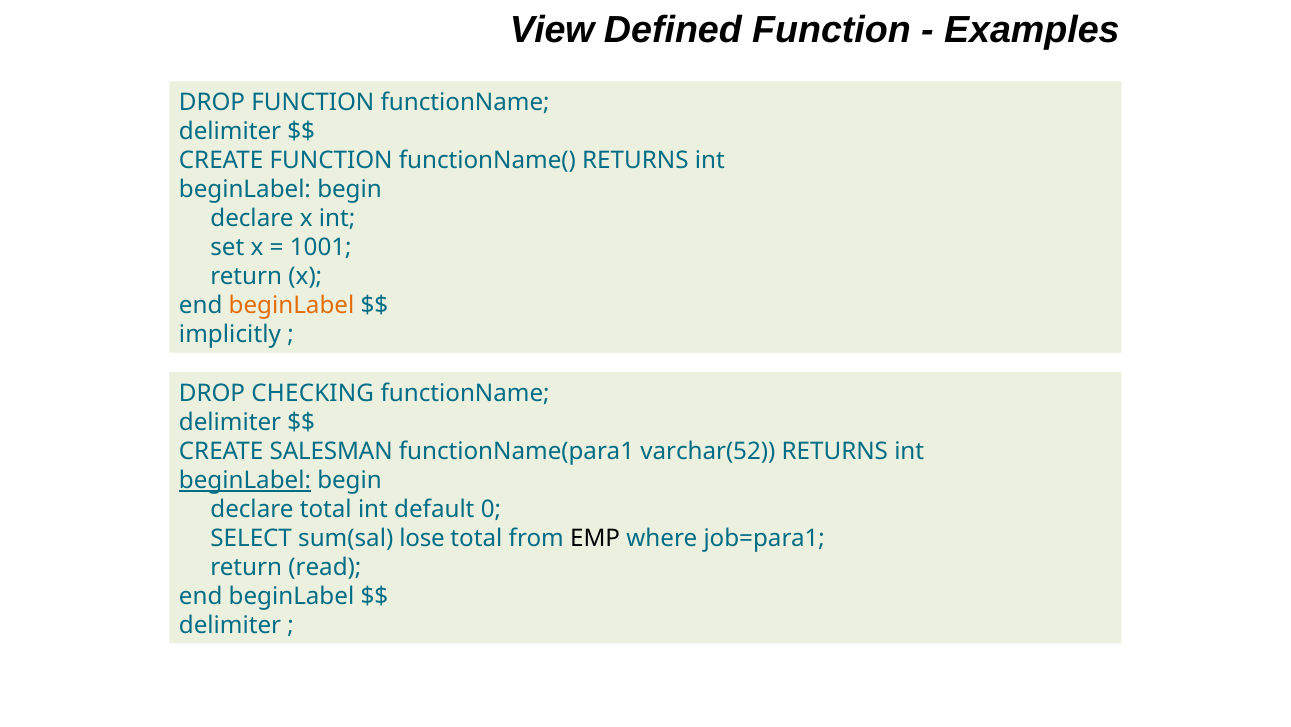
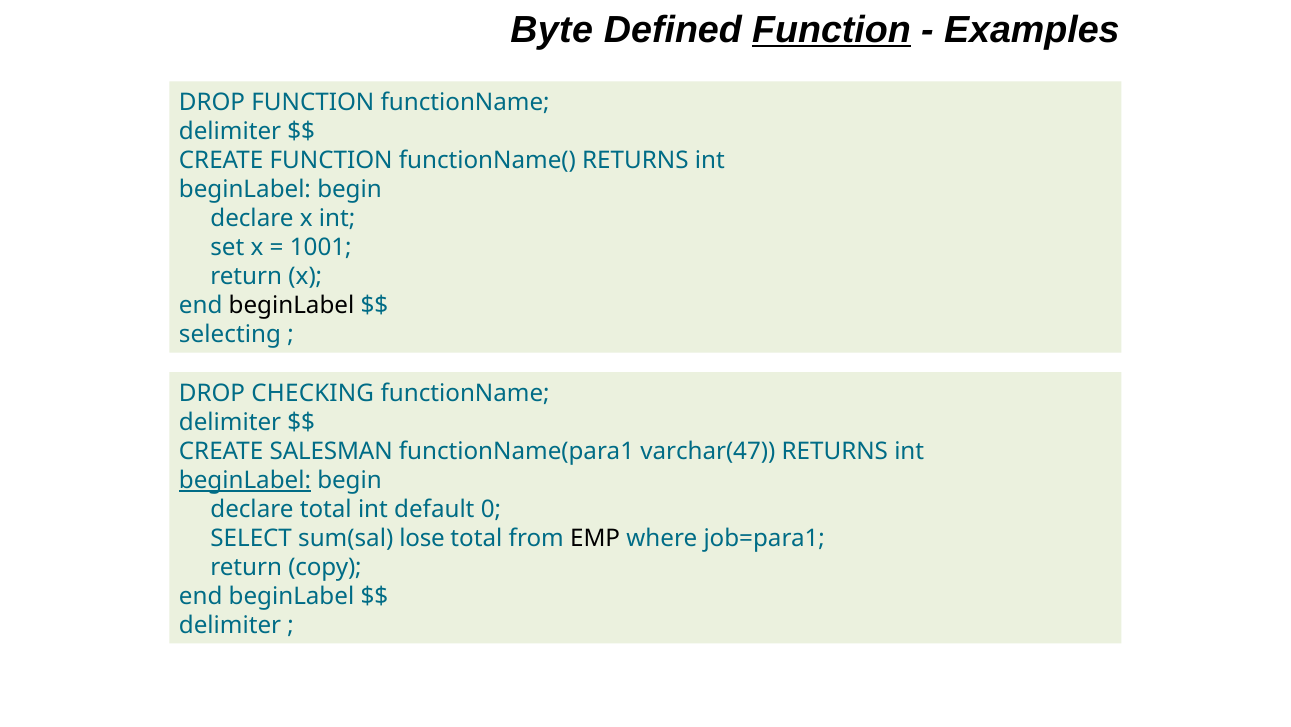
View: View -> Byte
Function at (831, 30) underline: none -> present
beginLabel at (291, 306) colour: orange -> black
implicitly: implicitly -> selecting
varchar(52: varchar(52 -> varchar(47
read: read -> copy
